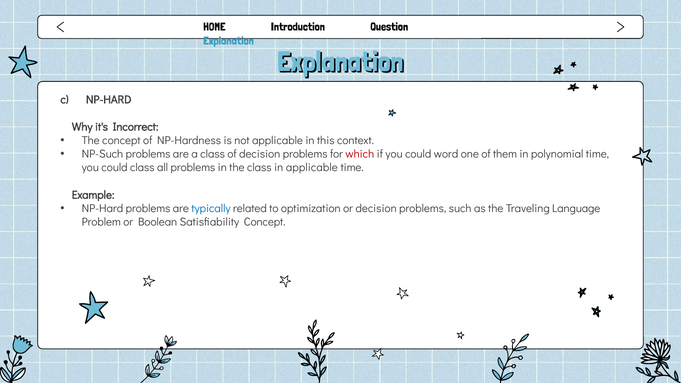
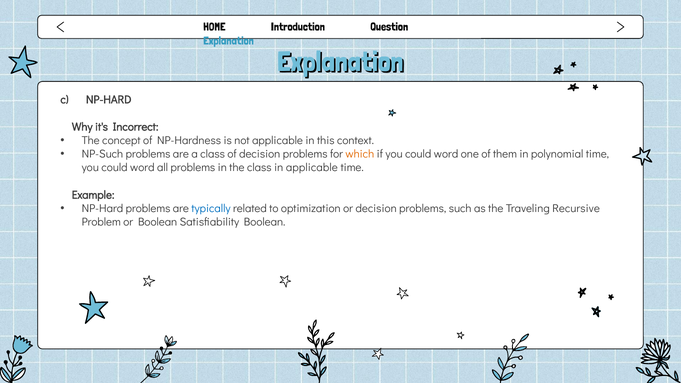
which colour: red -> orange
class at (142, 168): class -> word
Language: Language -> Recursive
Satisfiability Concept: Concept -> Boolean
